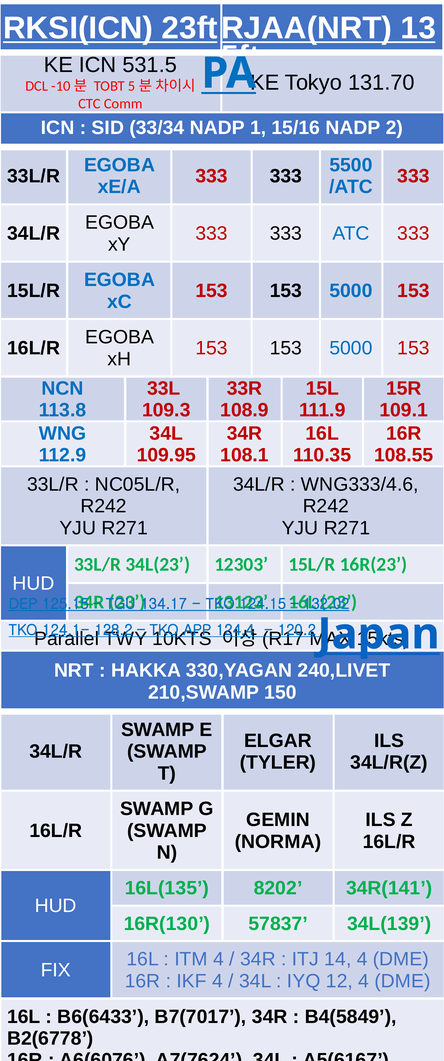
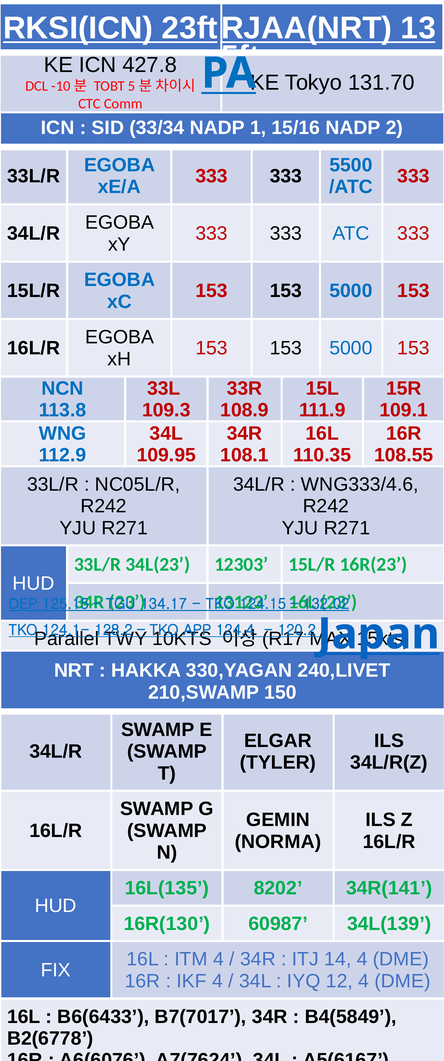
531.5: 531.5 -> 427.8
57837: 57837 -> 60987
